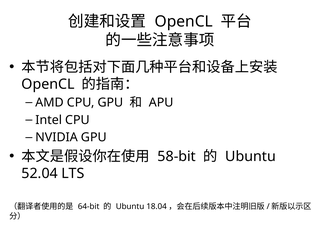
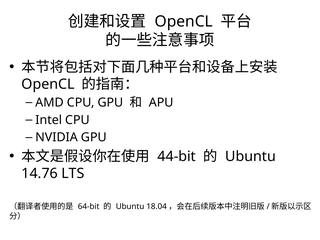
58-bit: 58-bit -> 44-bit
52.04: 52.04 -> 14.76
